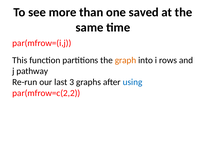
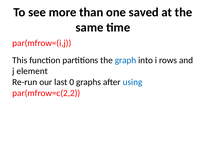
graph colour: orange -> blue
pathway: pathway -> element
3: 3 -> 0
